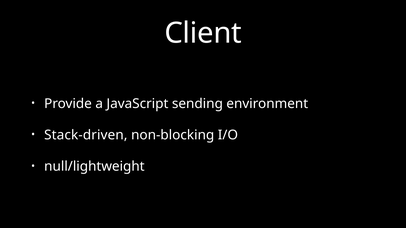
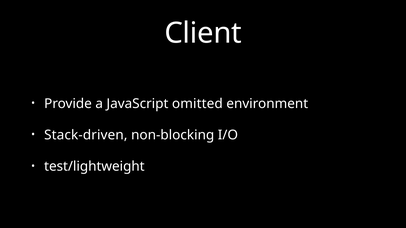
sending: sending -> omitted
null/lightweight: null/lightweight -> test/lightweight
